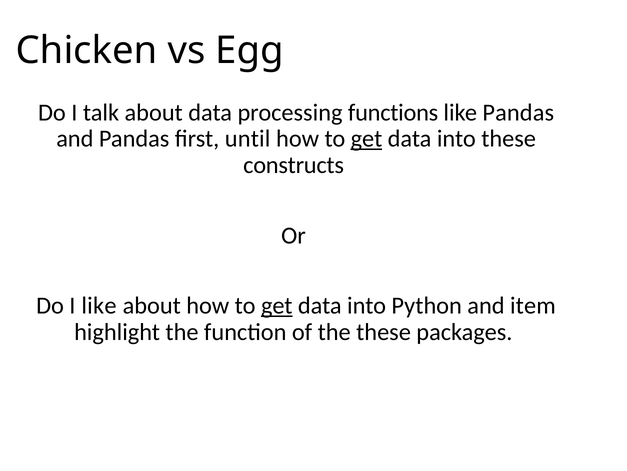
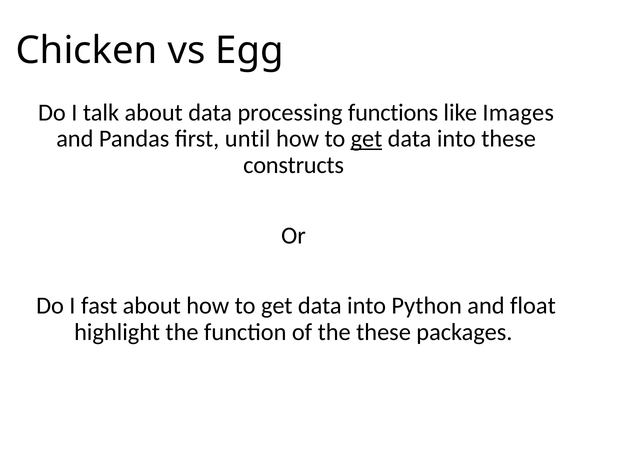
like Pandas: Pandas -> Images
I like: like -> fast
get at (277, 305) underline: present -> none
item: item -> float
